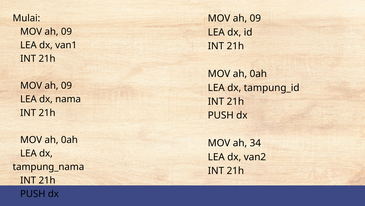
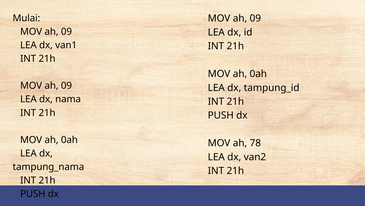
34: 34 -> 78
